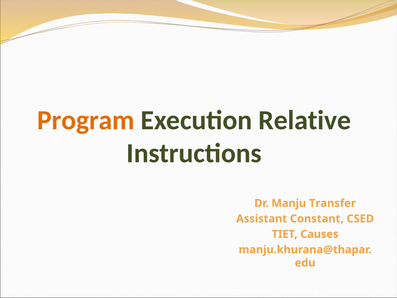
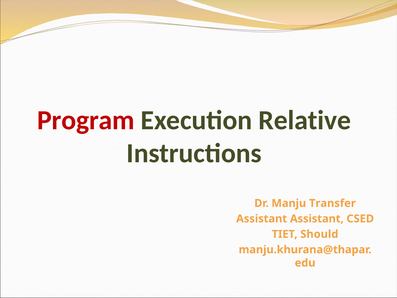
Program colour: orange -> red
Assistant Constant: Constant -> Assistant
Causes: Causes -> Should
